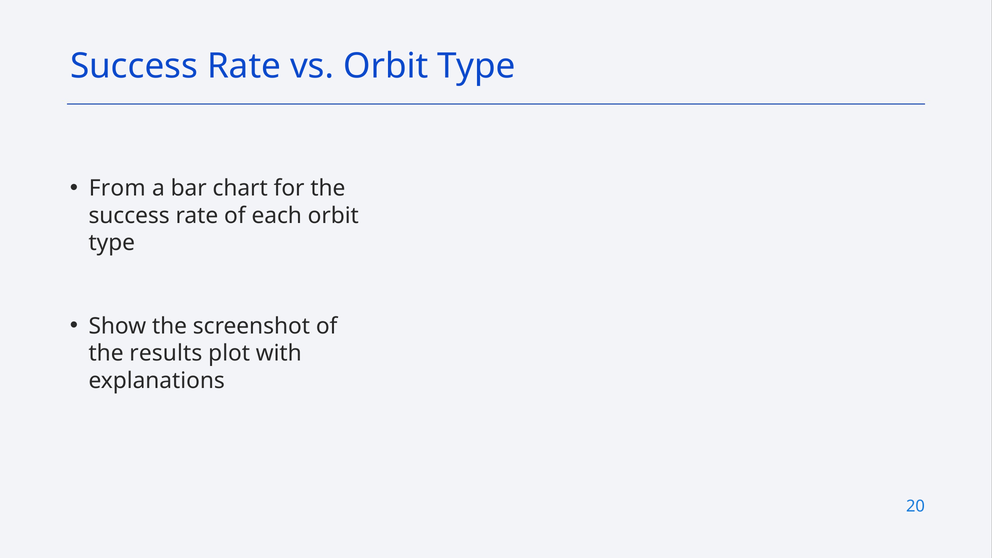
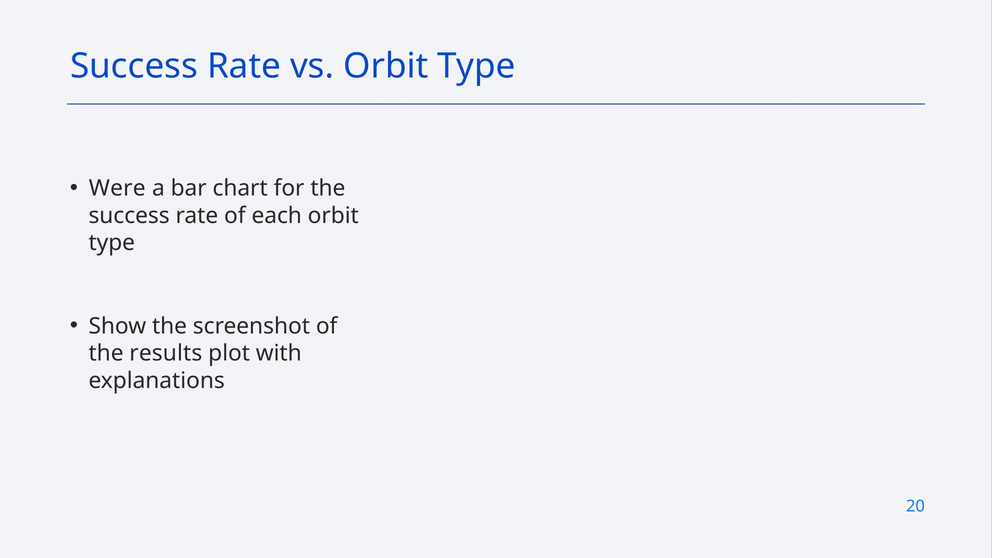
From: From -> Were
